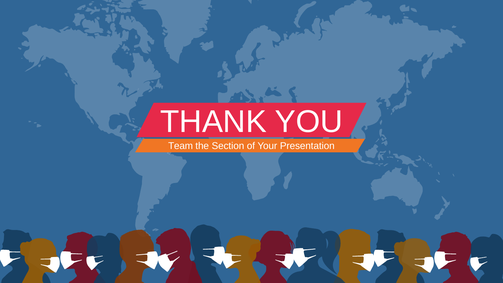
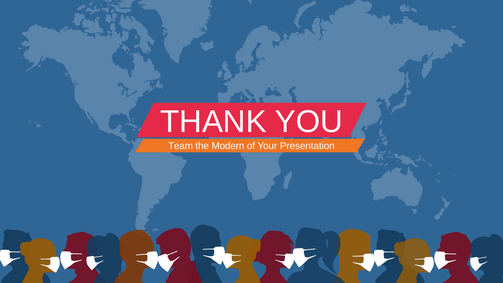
Section: Section -> Modern
